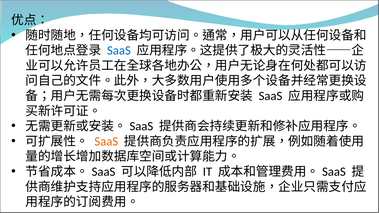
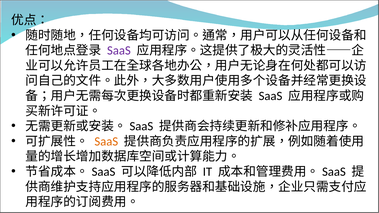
SaaS at (119, 51) colour: blue -> purple
